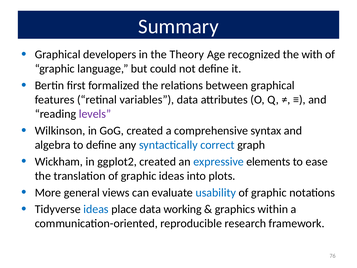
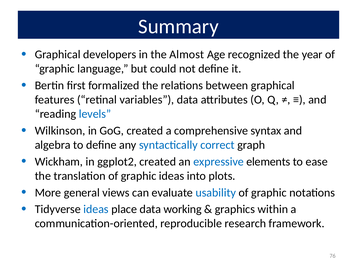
Theory: Theory -> Almost
with: with -> year
levels colour: purple -> blue
